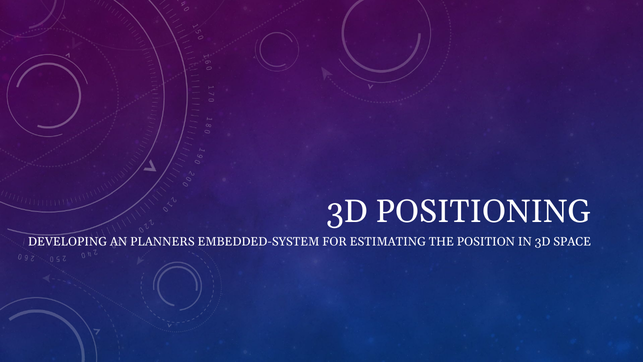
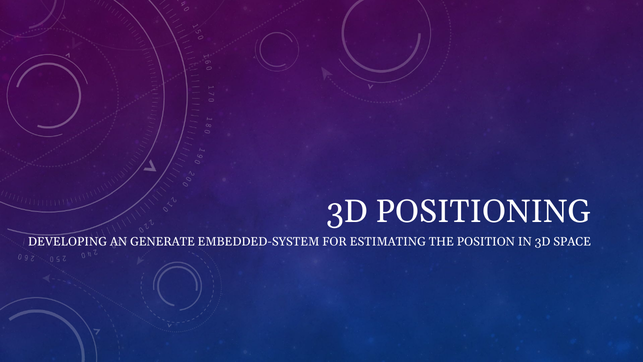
PLANNERS: PLANNERS -> GENERATE
